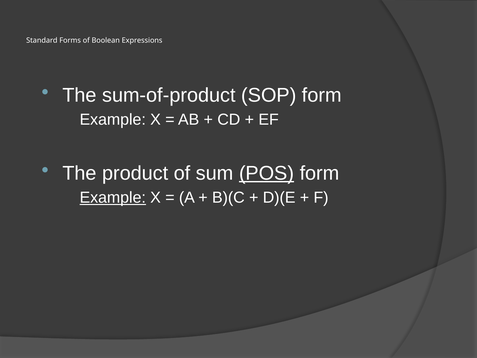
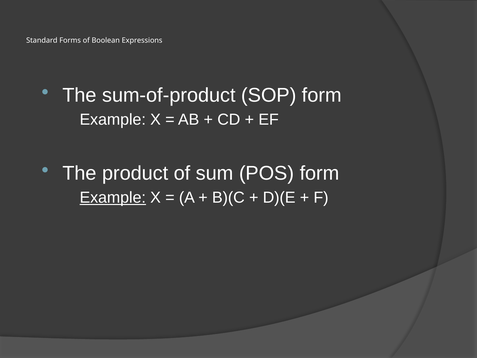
POS underline: present -> none
